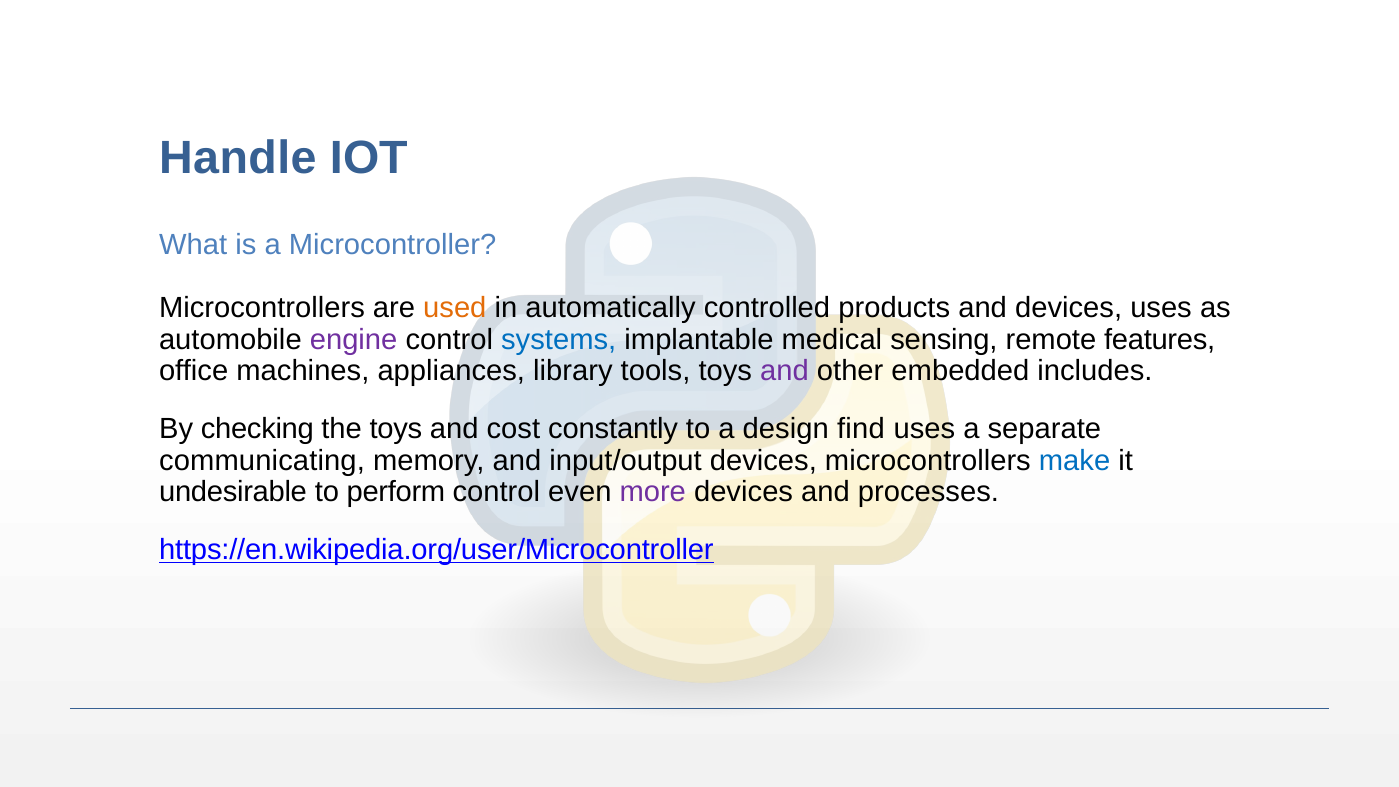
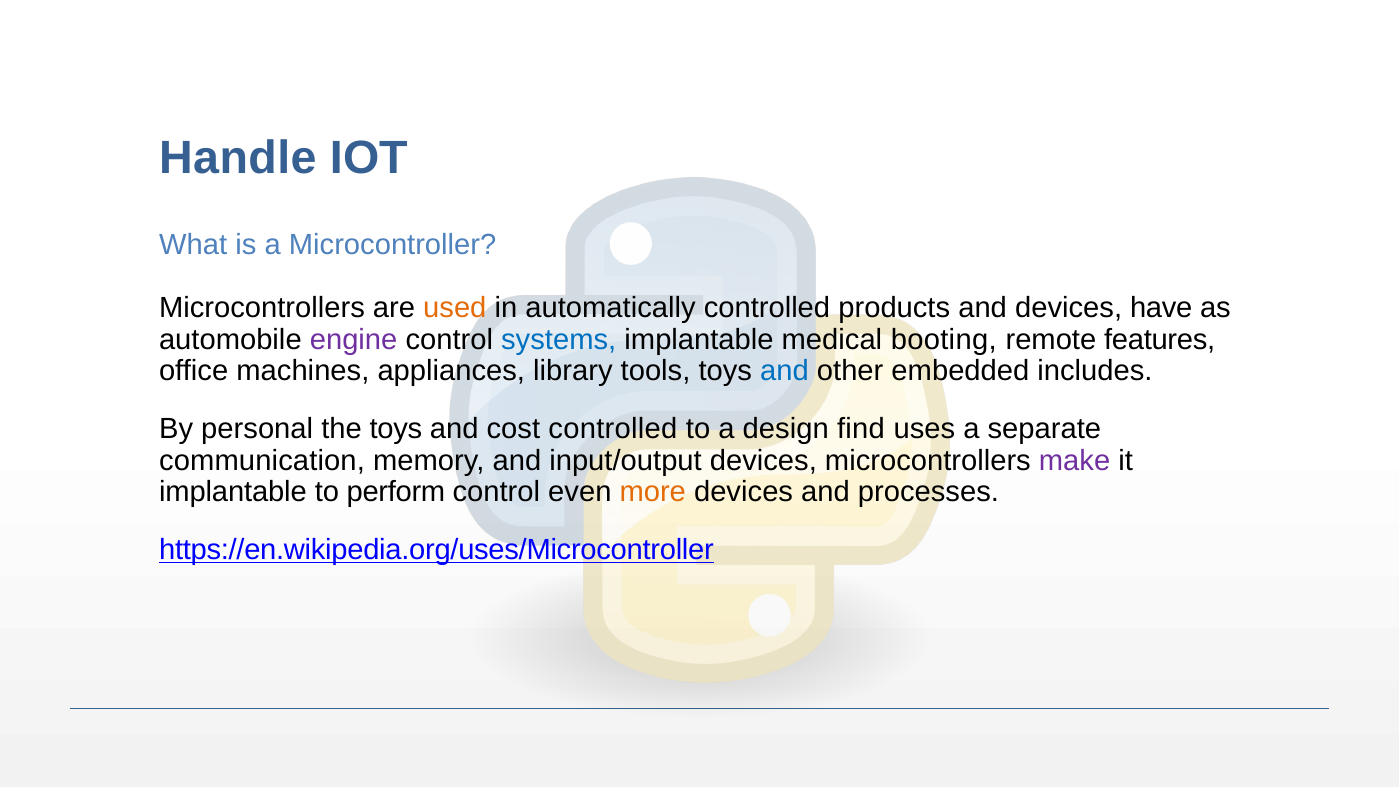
devices uses: uses -> have
sensing: sensing -> booting
and at (784, 371) colour: purple -> blue
checking: checking -> personal
cost constantly: constantly -> controlled
communicating: communicating -> communication
make colour: blue -> purple
undesirable at (233, 492): undesirable -> implantable
more colour: purple -> orange
https://en.wikipedia.org/user/Microcontroller: https://en.wikipedia.org/user/Microcontroller -> https://en.wikipedia.org/uses/Microcontroller
